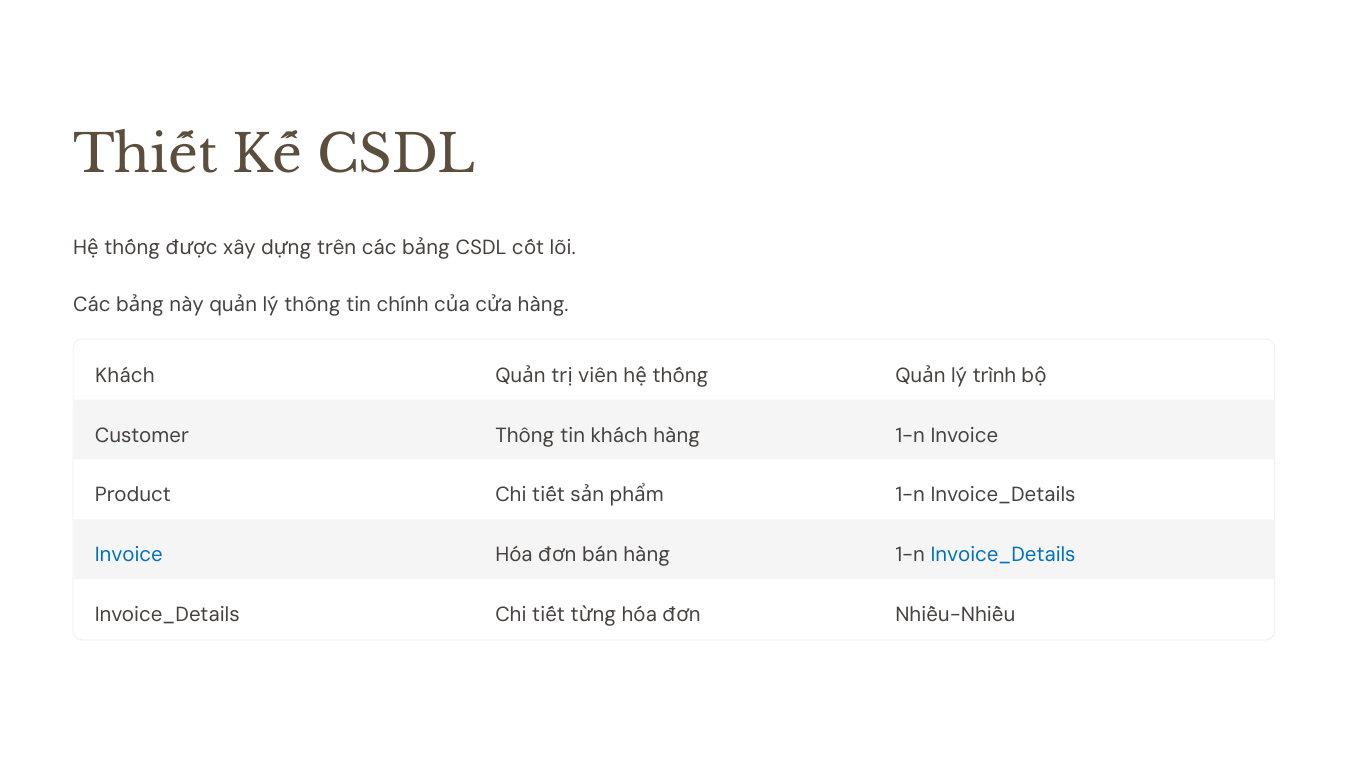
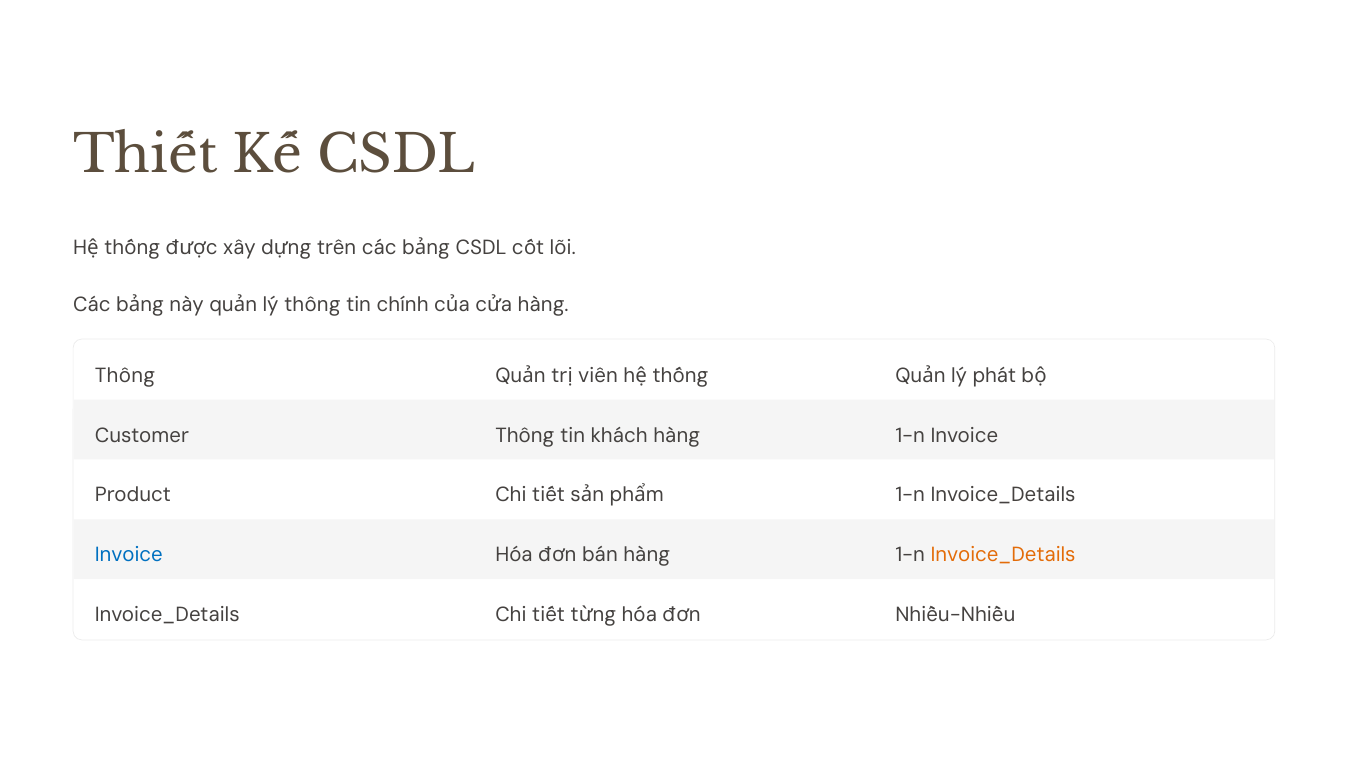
Khách at (125, 376): Khách -> Thống
trình: trình -> phát
Invoice_Details at (1003, 555) colour: blue -> orange
